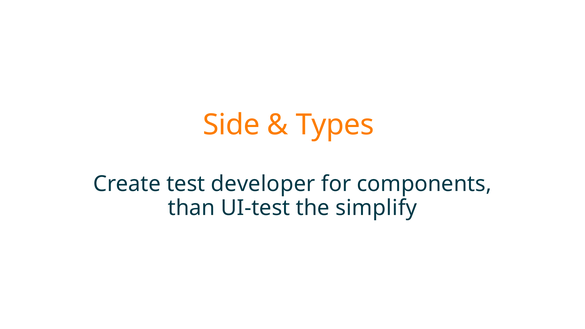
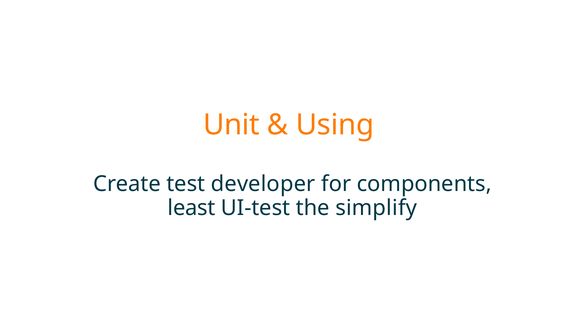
Side: Side -> Unit
Types: Types -> Using
than: than -> least
